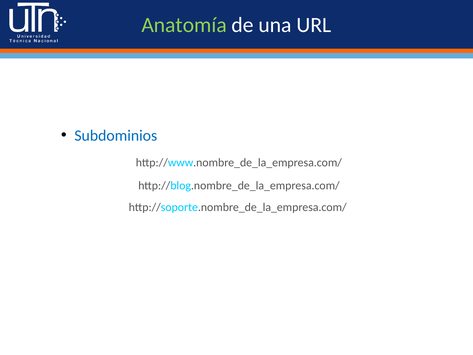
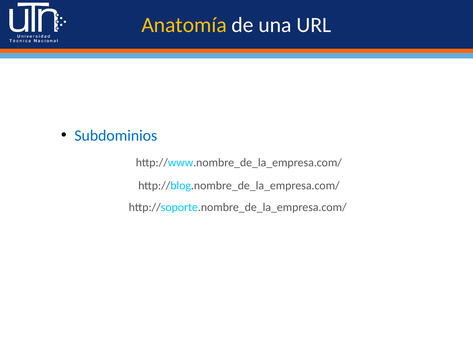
Anatomía colour: light green -> yellow
